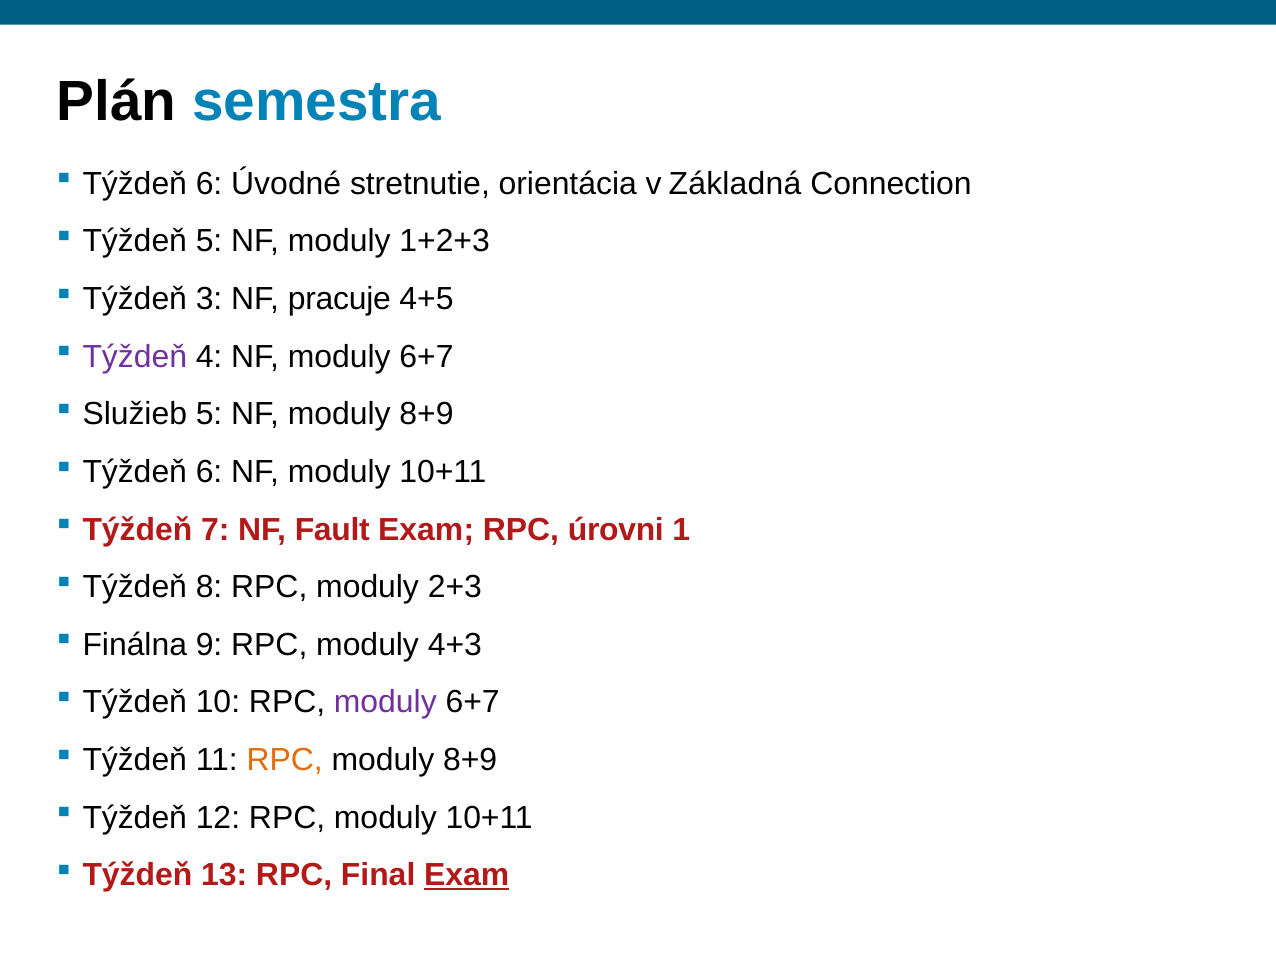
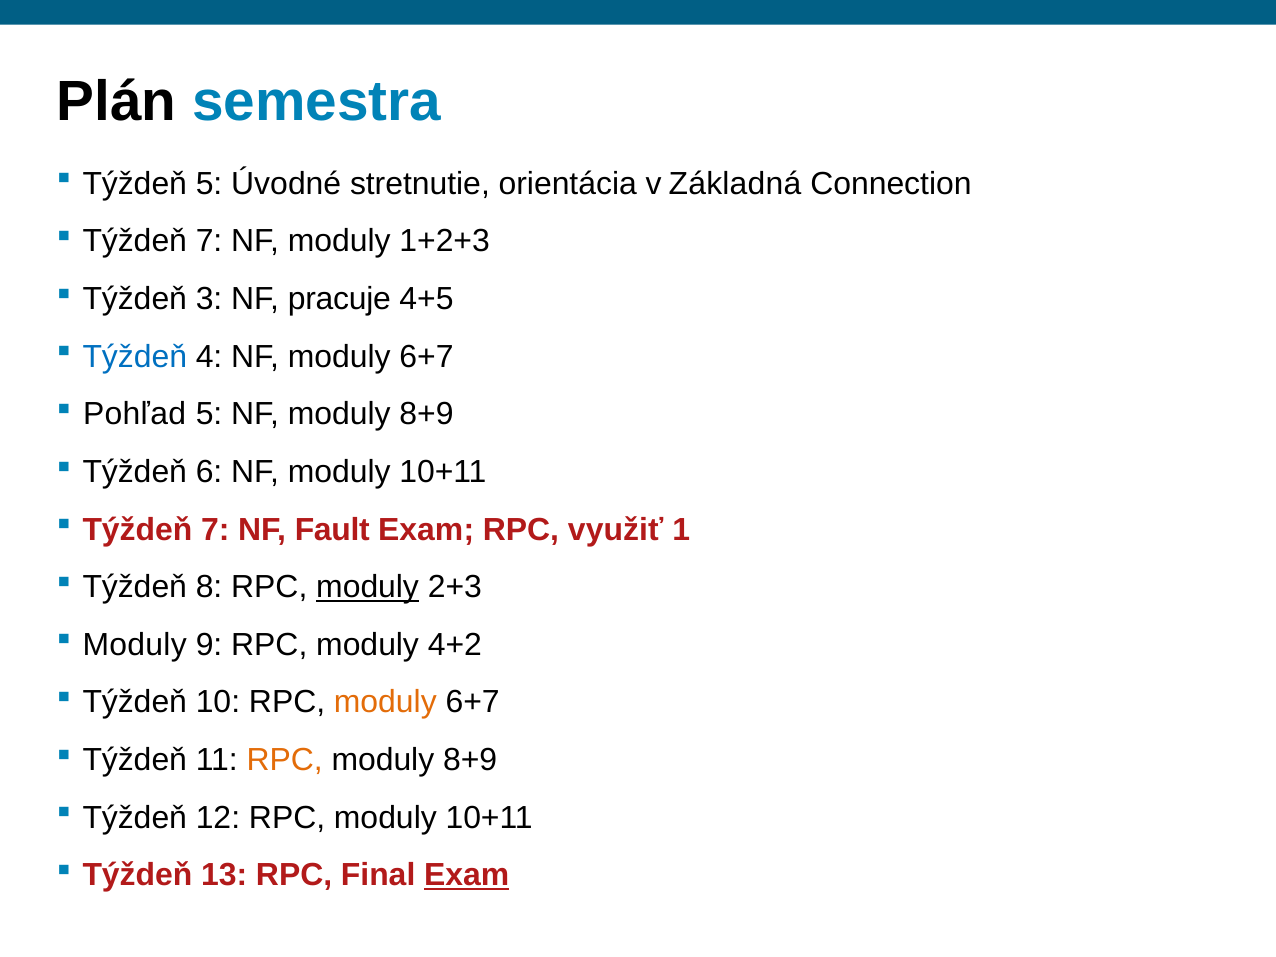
6 at (209, 184): 6 -> 5
5 at (209, 241): 5 -> 7
Týždeň at (135, 357) colour: purple -> blue
Služieb: Služieb -> Pohľad
úrovni: úrovni -> využiť
moduly at (368, 587) underline: none -> present
Finálna at (135, 645): Finálna -> Moduly
4+3: 4+3 -> 4+2
moduly at (385, 702) colour: purple -> orange
